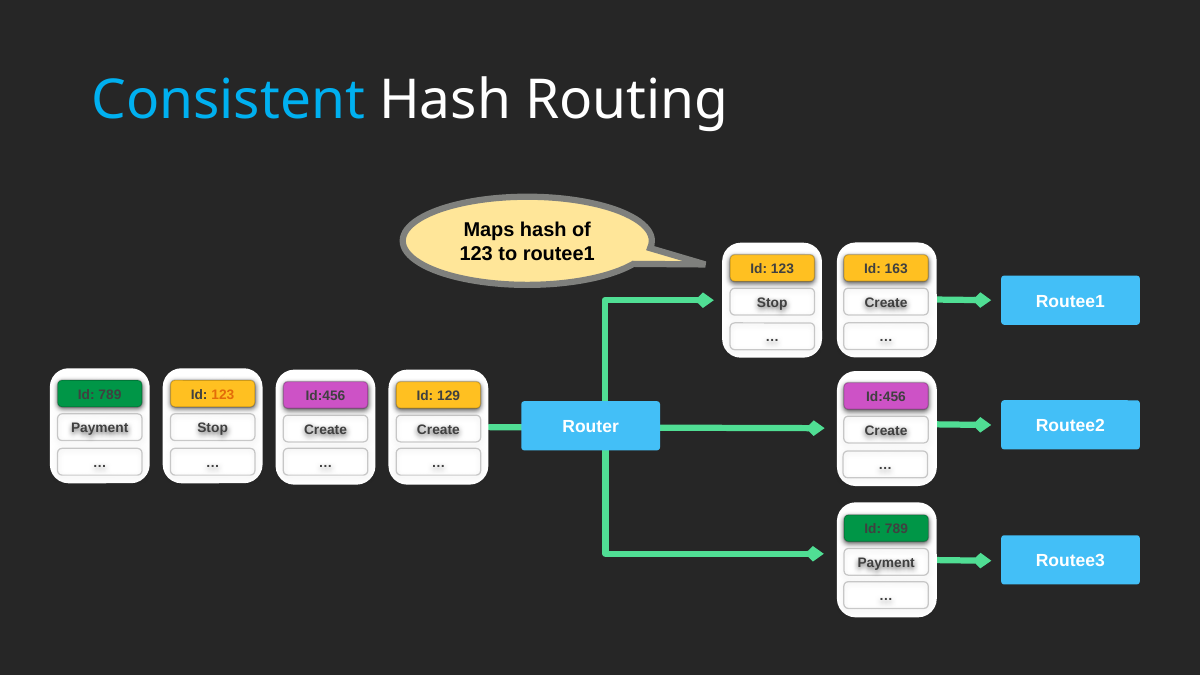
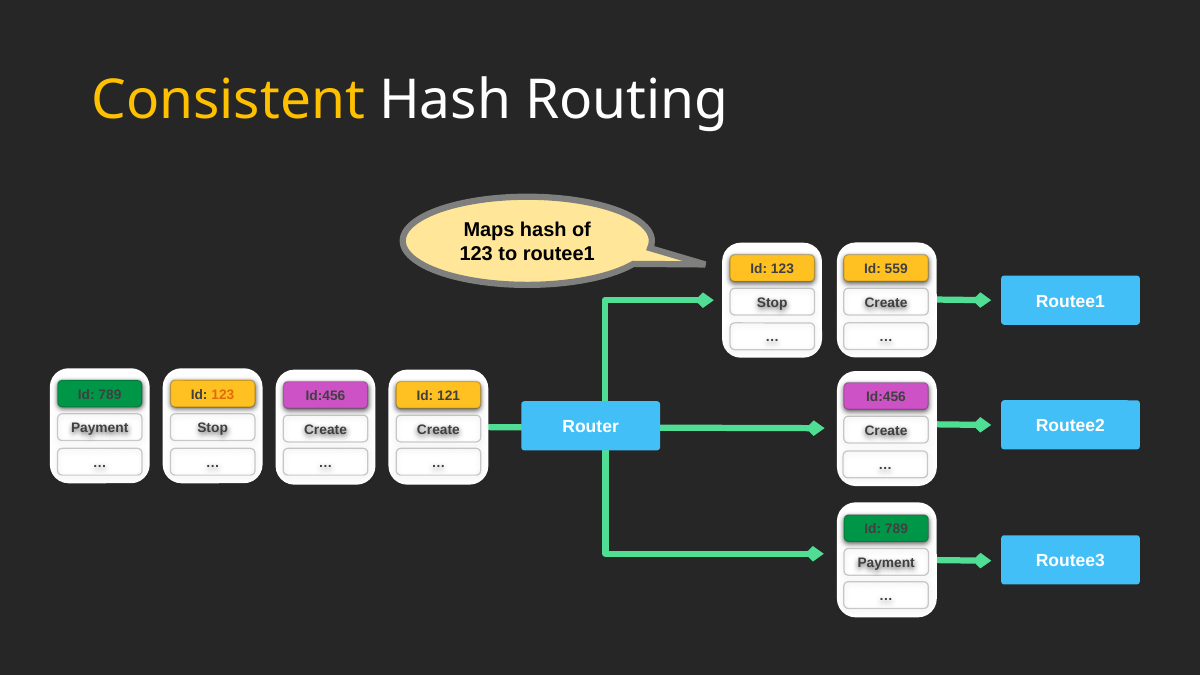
Consistent colour: light blue -> yellow
163: 163 -> 559
129: 129 -> 121
